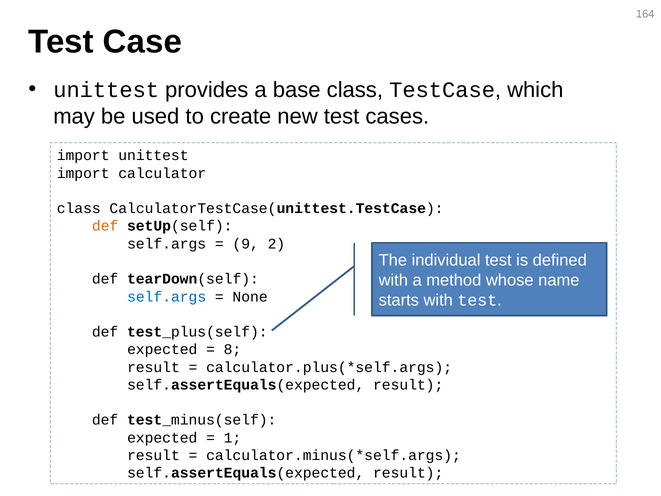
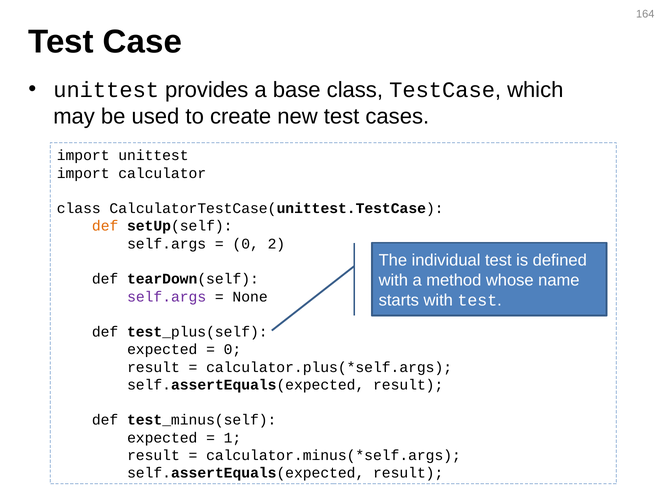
9 at (246, 244): 9 -> 0
self.args at (167, 297) colour: blue -> purple
8 at (232, 349): 8 -> 0
